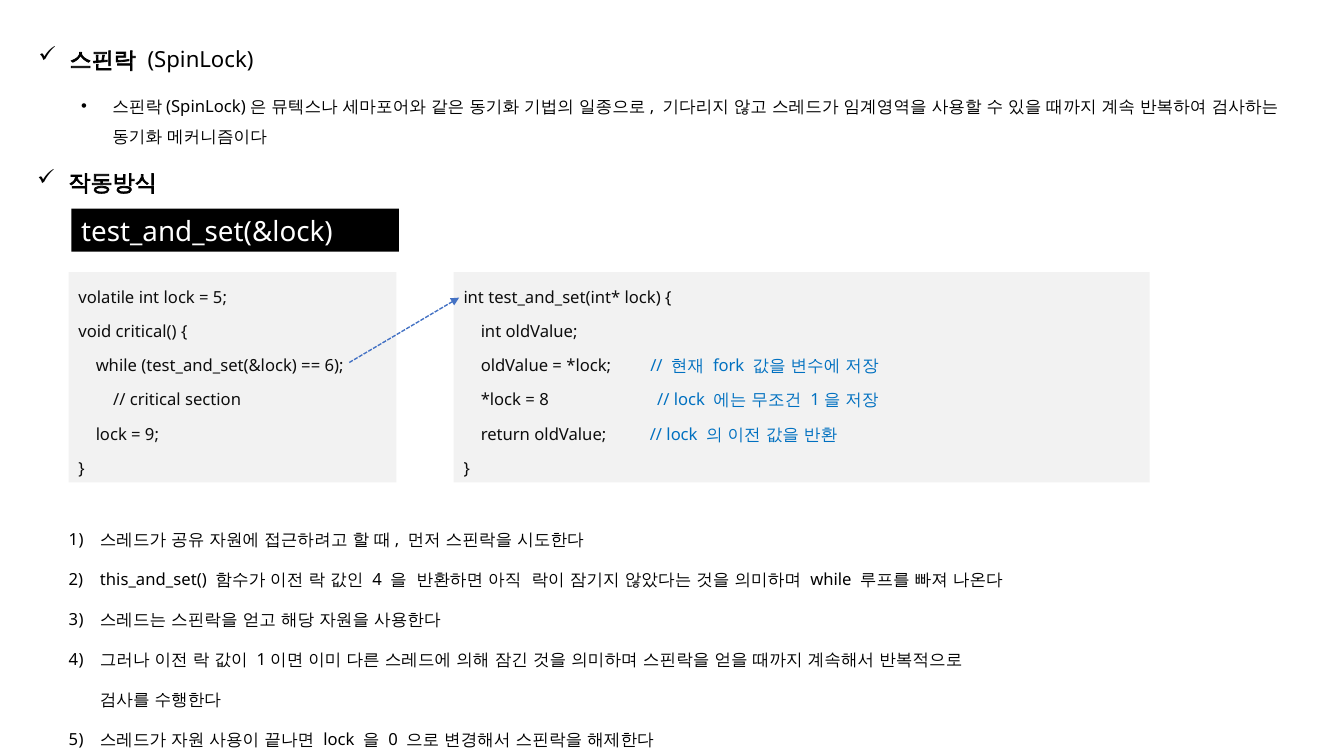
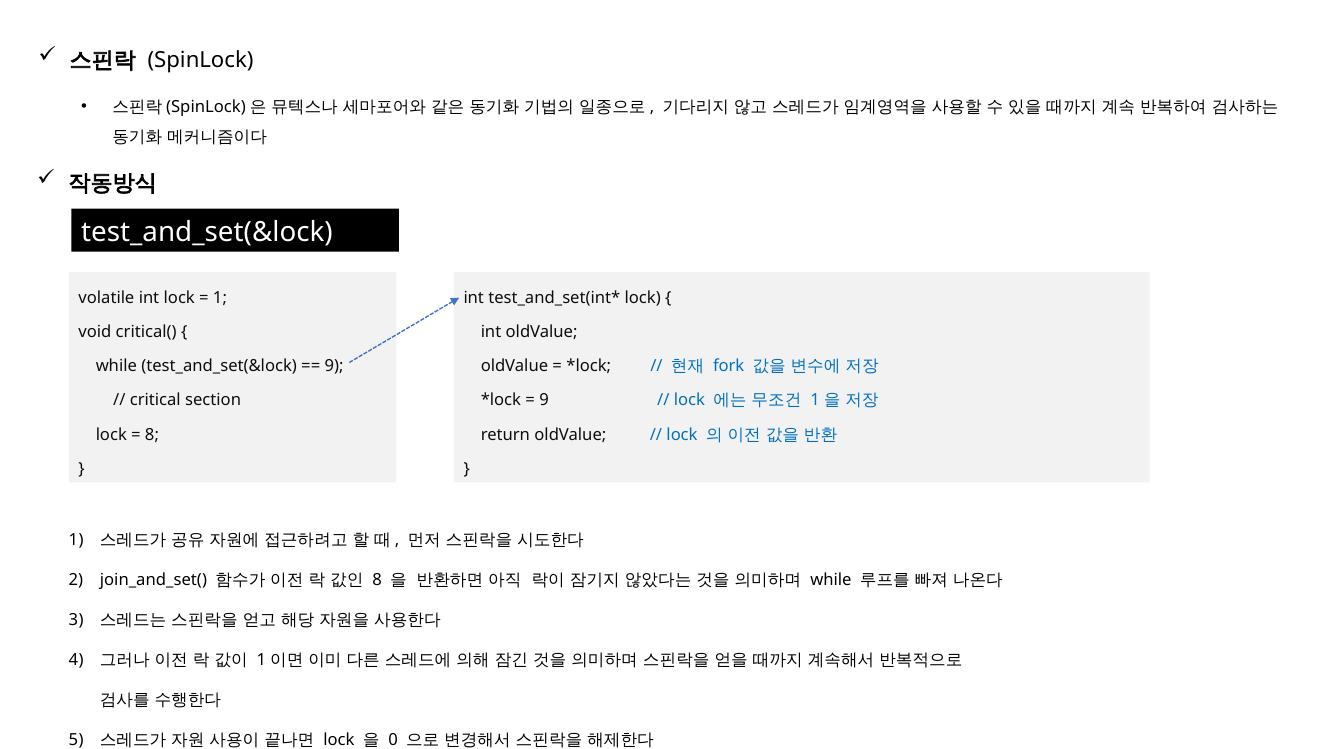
5 at (220, 298): 5 -> 1
6 at (334, 366): 6 -> 9
8 at (544, 401): 8 -> 9
9 at (152, 435): 9 -> 8
this_and_set(: this_and_set( -> join_and_set(
4 at (377, 581): 4 -> 8
